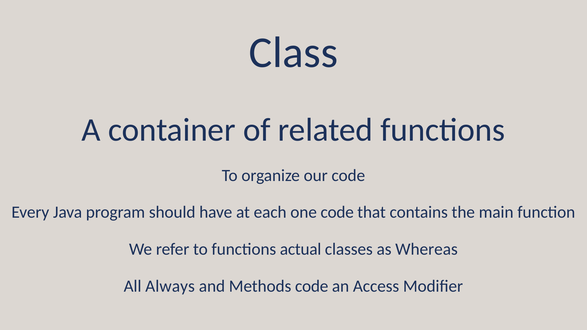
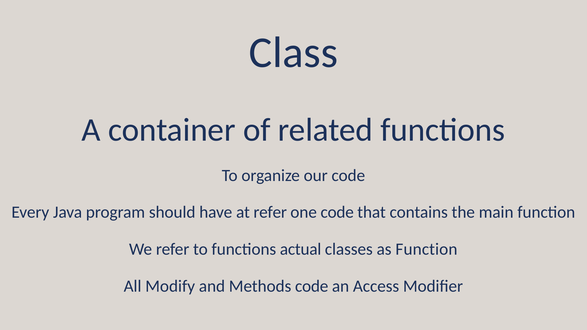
at each: each -> refer
as Whereas: Whereas -> Function
Always: Always -> Modify
